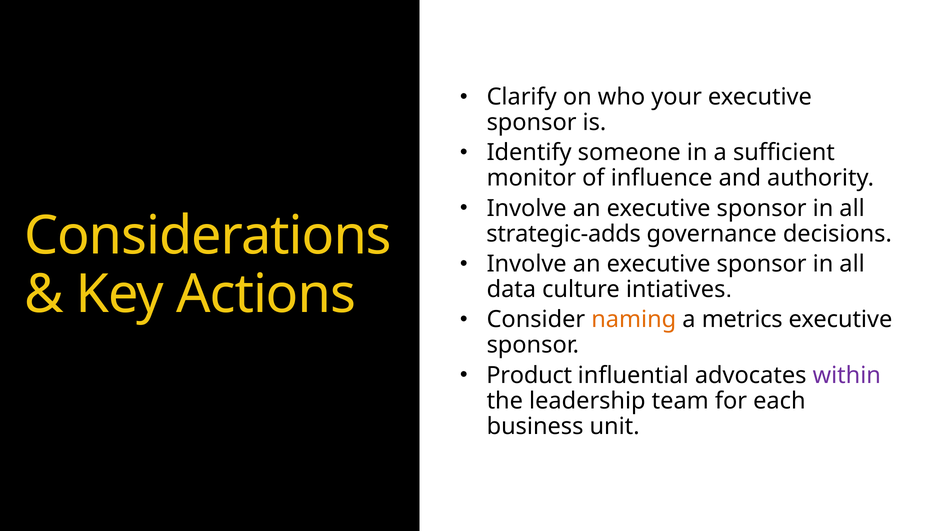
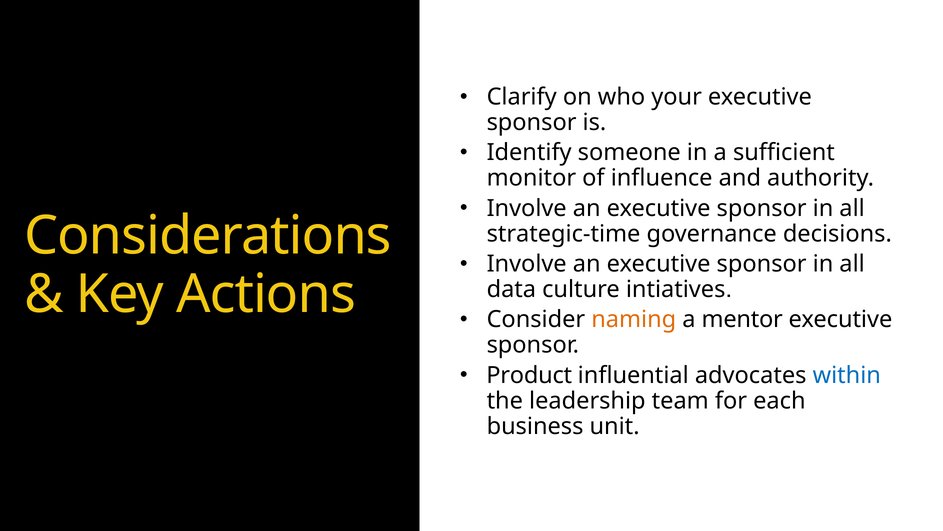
strategic-adds: strategic-adds -> strategic-time
metrics: metrics -> mentor
within colour: purple -> blue
